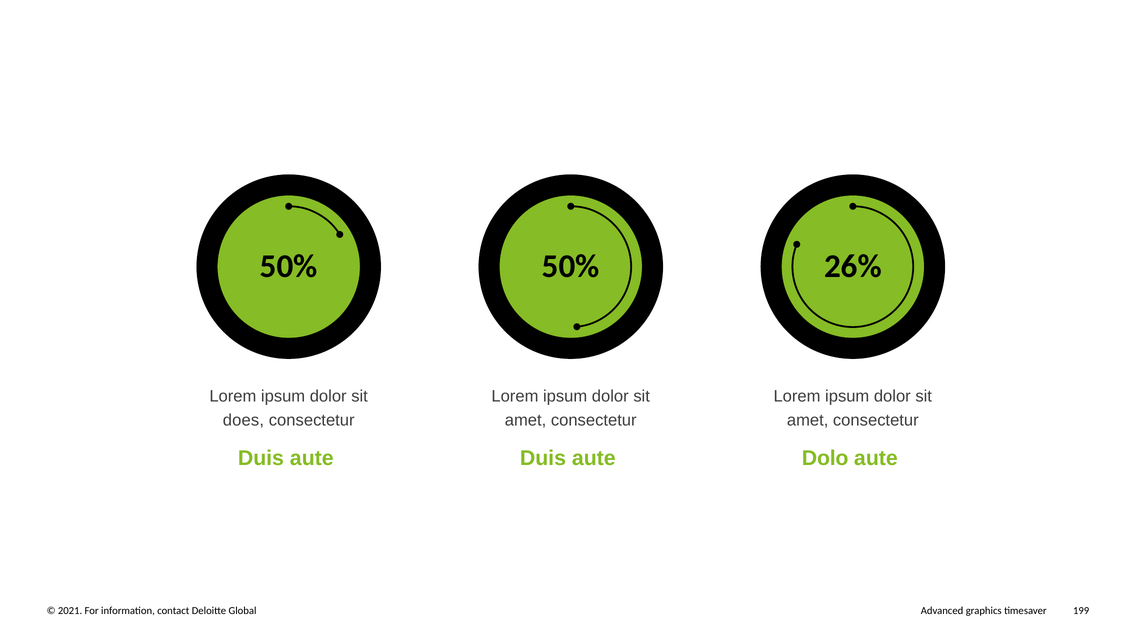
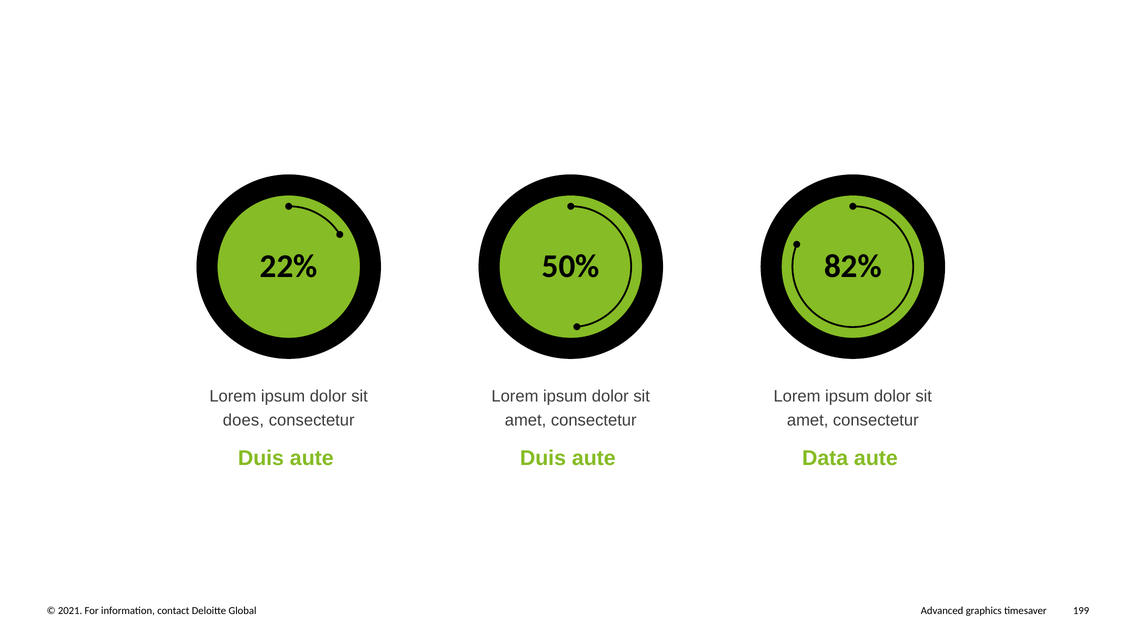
50% at (289, 266): 50% -> 22%
26%: 26% -> 82%
Dolo: Dolo -> Data
